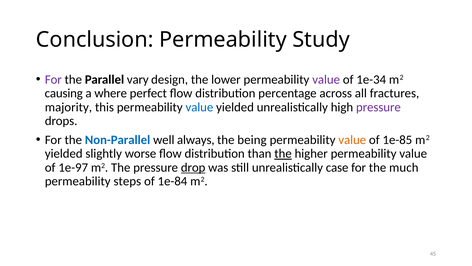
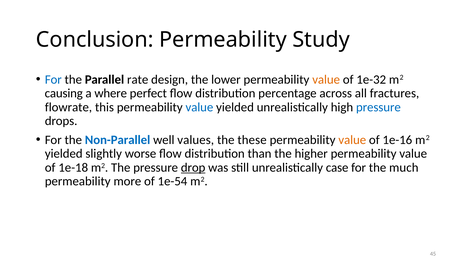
For at (53, 79) colour: purple -> blue
vary: vary -> rate
value at (326, 79) colour: purple -> orange
1e-34: 1e-34 -> 1e-32
majority: majority -> flowrate
pressure at (378, 107) colour: purple -> blue
always: always -> values
being: being -> these
1e-85: 1e-85 -> 1e-16
the at (283, 153) underline: present -> none
1e-97: 1e-97 -> 1e-18
steps: steps -> more
1e-84: 1e-84 -> 1e-54
